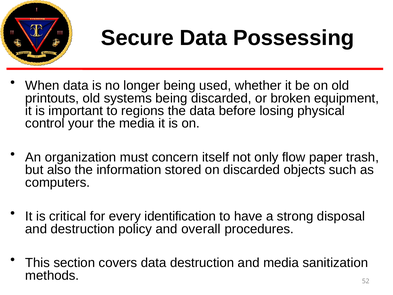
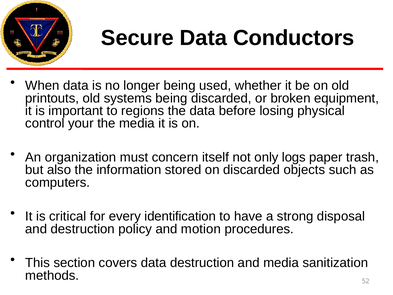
Possessing: Possessing -> Conductors
flow: flow -> logs
overall: overall -> motion
